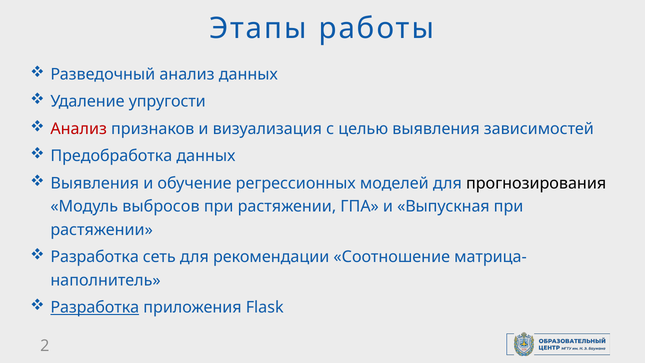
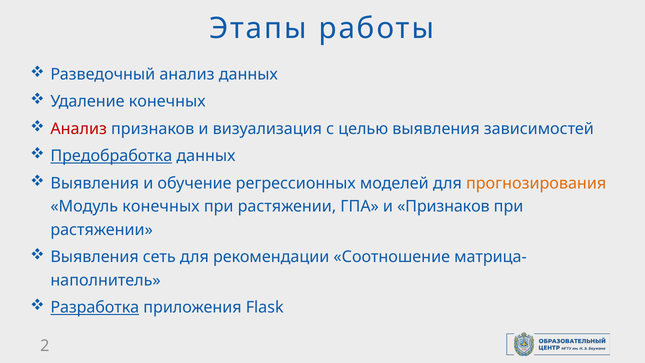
Удаление упругости: упругости -> конечных
Предобработка underline: none -> present
прогнозирования colour: black -> orange
Модуль выбросов: выбросов -> конечных
и Выпускная: Выпускная -> Признаков
Разработка at (95, 257): Разработка -> Выявления
